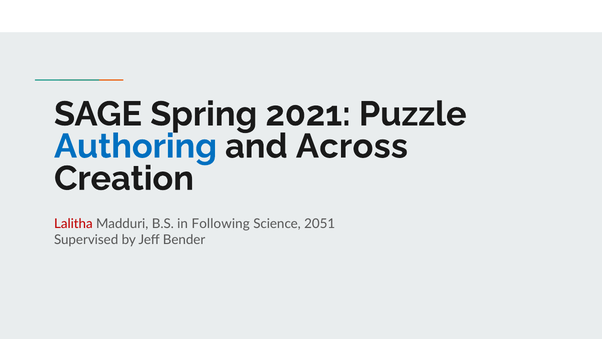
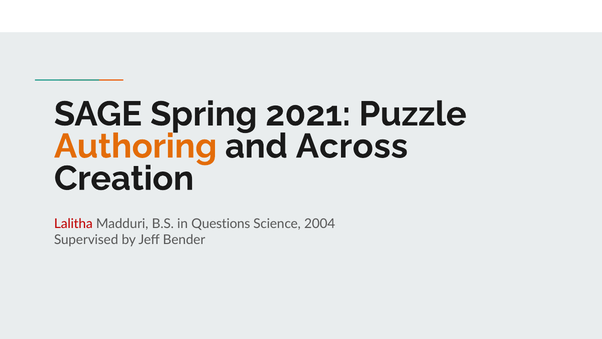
Authoring colour: blue -> orange
Following: Following -> Questions
2051: 2051 -> 2004
